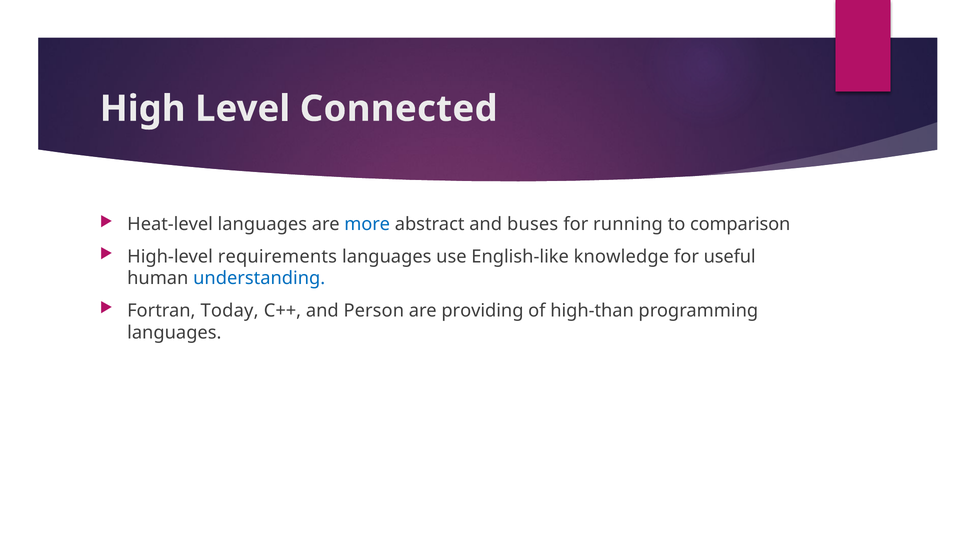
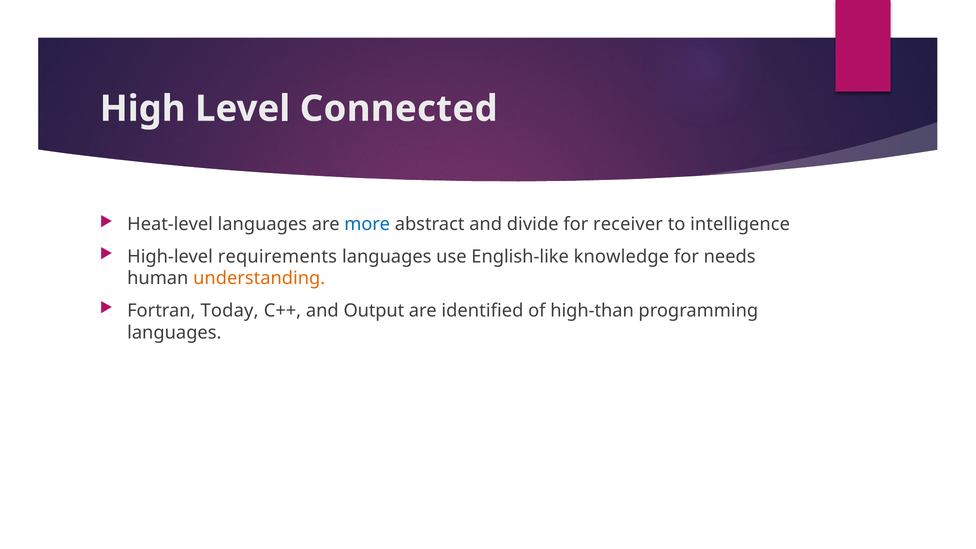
buses: buses -> divide
running: running -> receiver
comparison: comparison -> intelligence
useful: useful -> needs
understanding colour: blue -> orange
Person: Person -> Output
providing: providing -> identified
